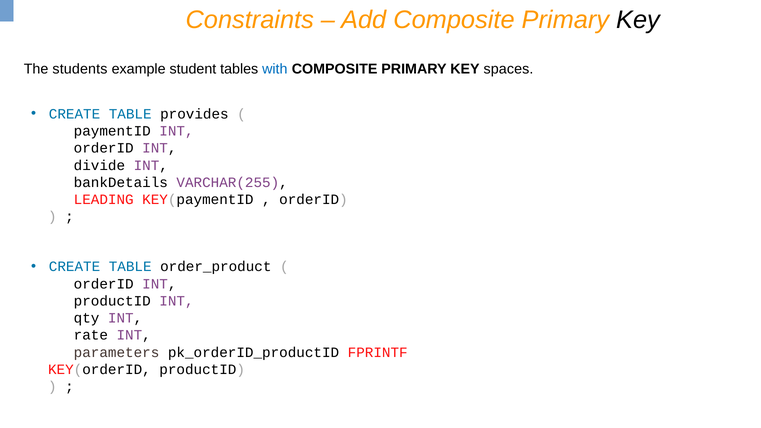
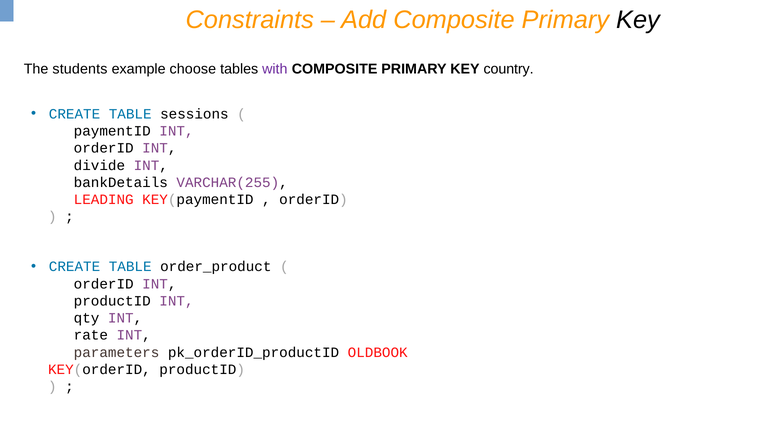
student: student -> choose
with colour: blue -> purple
spaces: spaces -> country
provides: provides -> sessions
FPRINTF: FPRINTF -> OLDBOOK
